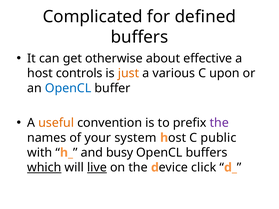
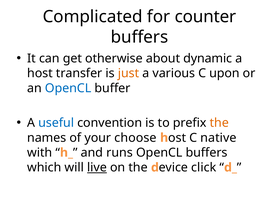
defined: defined -> counter
effective: effective -> dynamic
controls: controls -> transfer
useful colour: orange -> blue
the at (219, 123) colour: purple -> orange
system: system -> choose
public: public -> native
busy: busy -> runs
which underline: present -> none
